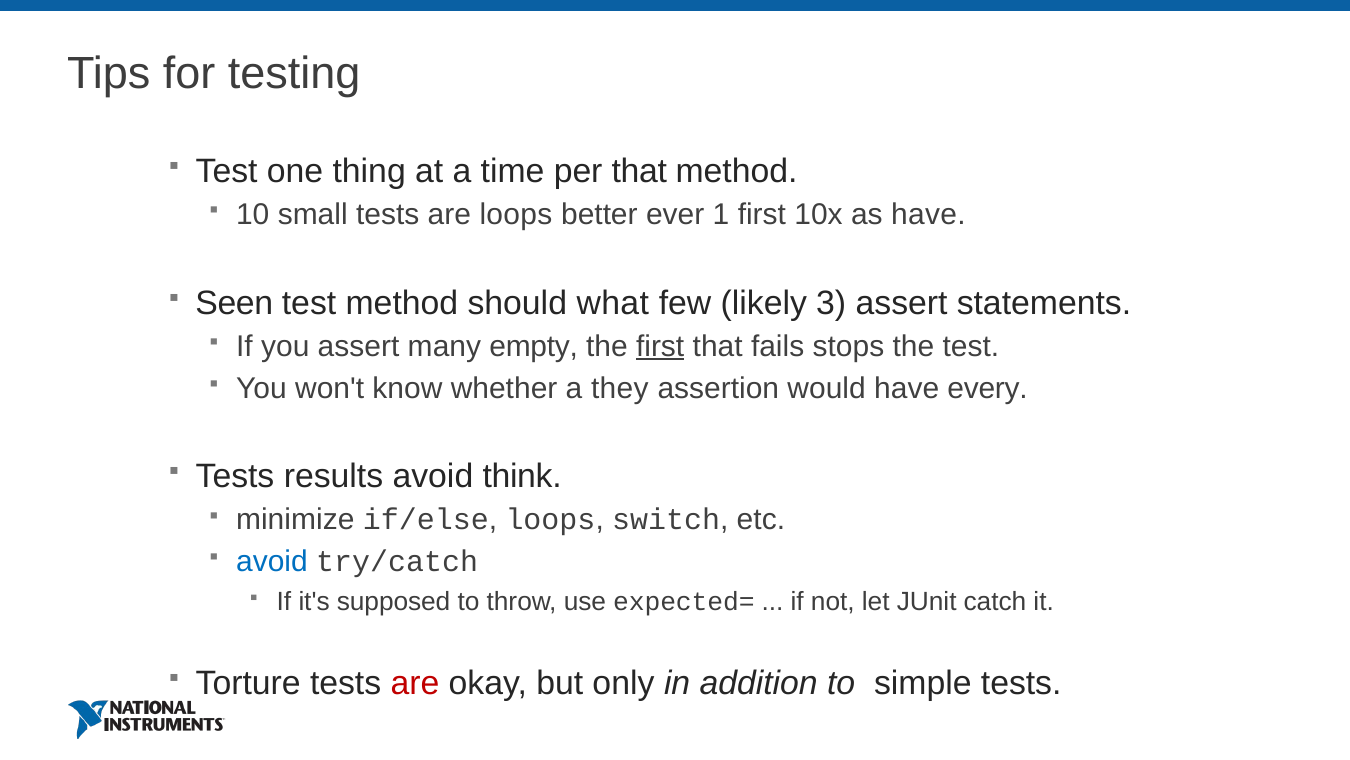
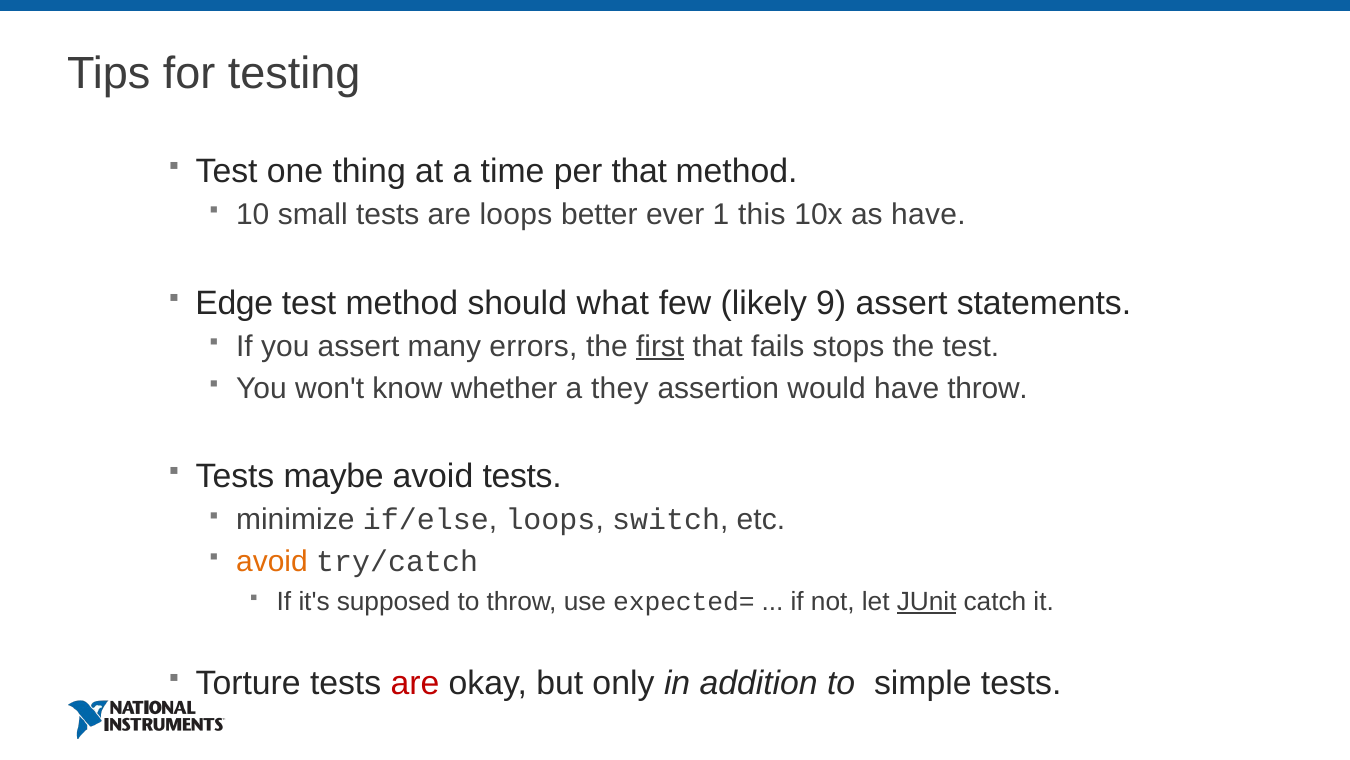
1 first: first -> this
Seen: Seen -> Edge
3: 3 -> 9
empty: empty -> errors
have every: every -> throw
results: results -> maybe
avoid think: think -> tests
avoid at (272, 561) colour: blue -> orange
JUnit underline: none -> present
